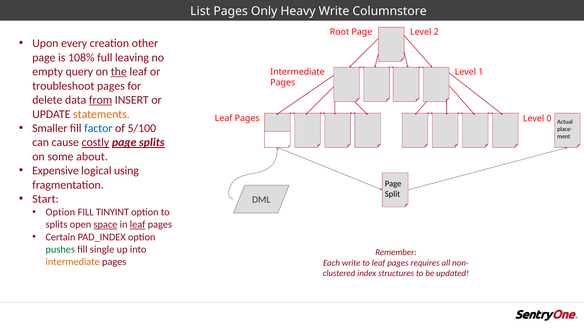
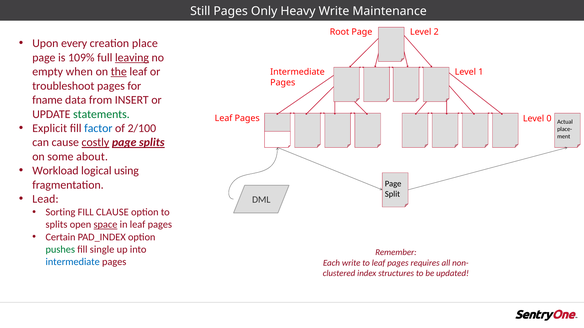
List: List -> Still
Columnstore: Columnstore -> Maintenance
other: other -> place
108%: 108% -> 109%
leaving underline: none -> present
query: query -> when
delete: delete -> fname
from underline: present -> none
statements colour: orange -> green
Smaller: Smaller -> Explicit
5/100: 5/100 -> 2/100
Expensive: Expensive -> Workload
Start: Start -> Lead
Option at (60, 213): Option -> Sorting
TINYINT: TINYINT -> CLAUSE
leaf at (138, 225) underline: present -> none
intermediate at (73, 262) colour: orange -> blue
